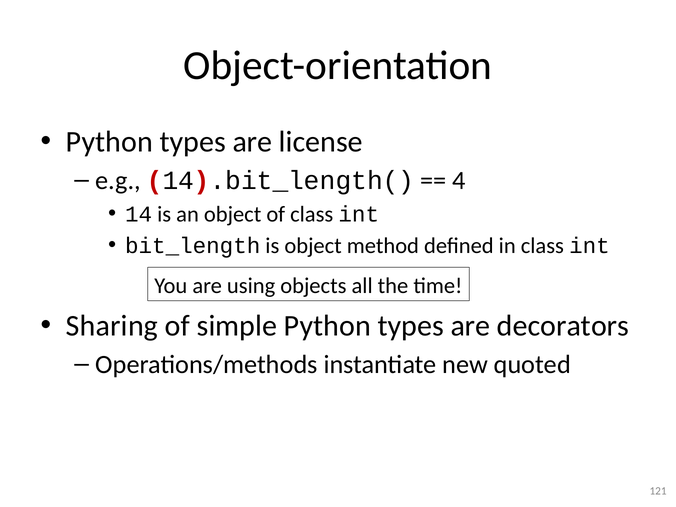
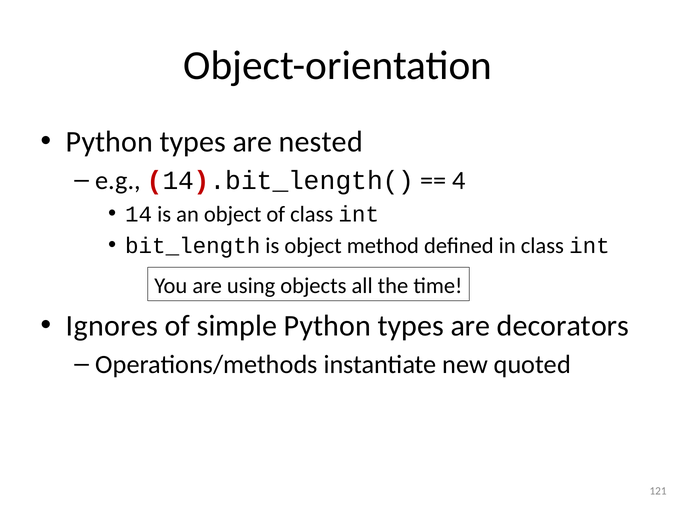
license: license -> nested
Sharing: Sharing -> Ignores
